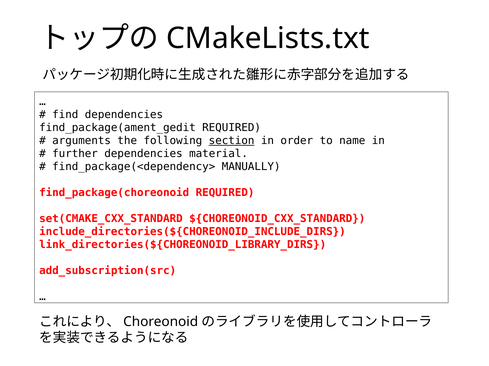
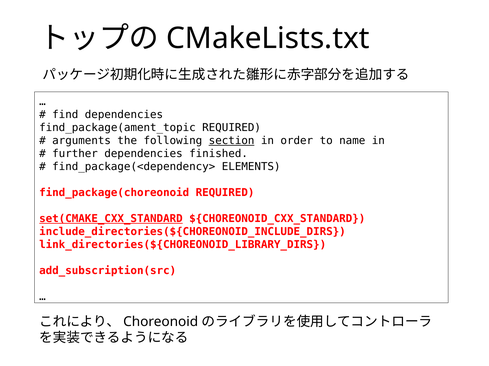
find_package(ament_gedit: find_package(ament_gedit -> find_package(ament_topic
material: material -> finished
MANUALLY: MANUALLY -> ELEMENTS
set(CMAKE_CXX_STANDARD underline: none -> present
